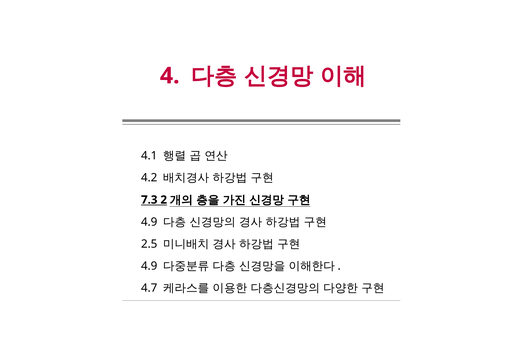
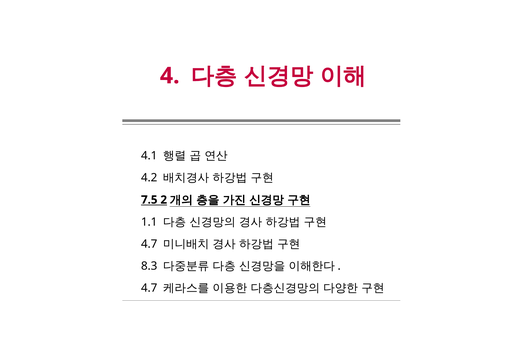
7.3: 7.3 -> 7.5
4.9 at (149, 222): 4.9 -> 1.1
2.5 at (149, 244): 2.5 -> 4.7
4.9 at (149, 266): 4.9 -> 8.3
